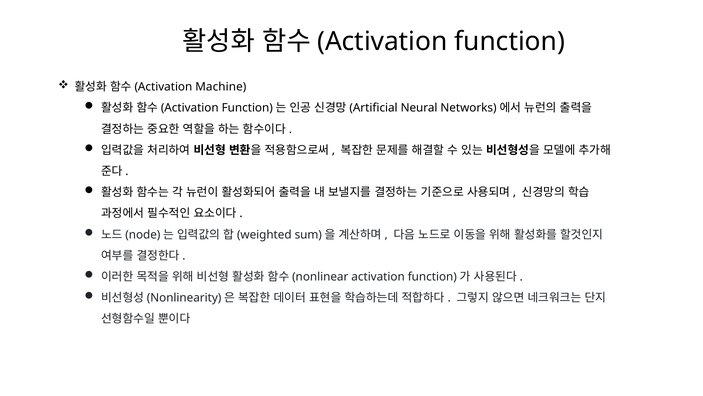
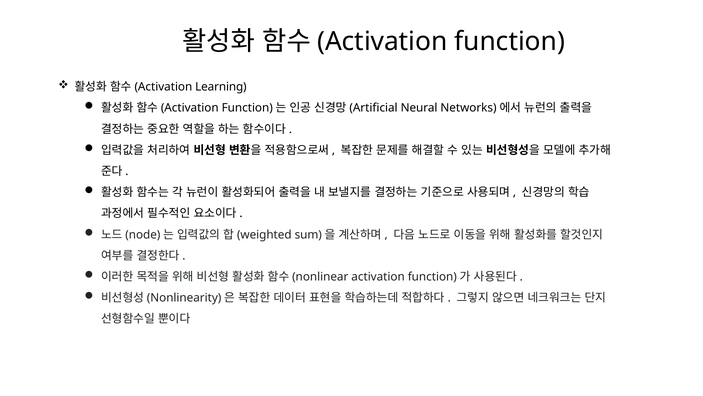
Machine: Machine -> Learning
